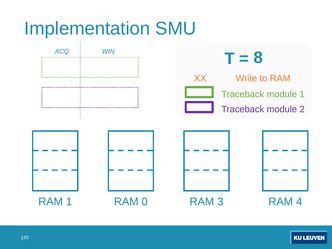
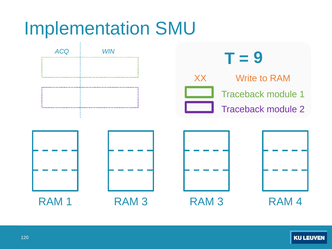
8: 8 -> 9
1 RAM 0: 0 -> 3
